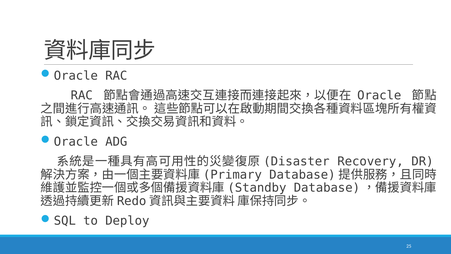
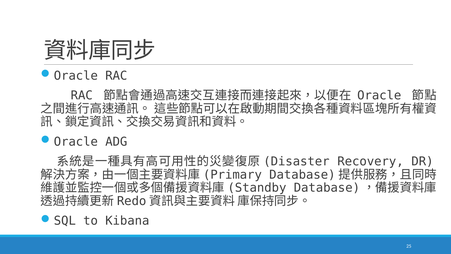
Deploy: Deploy -> Kibana
